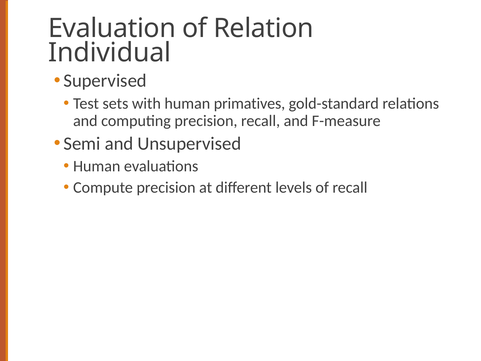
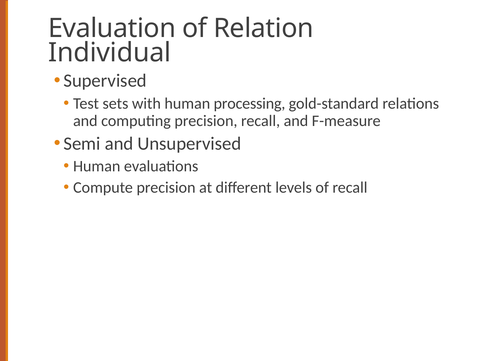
primatives: primatives -> processing
